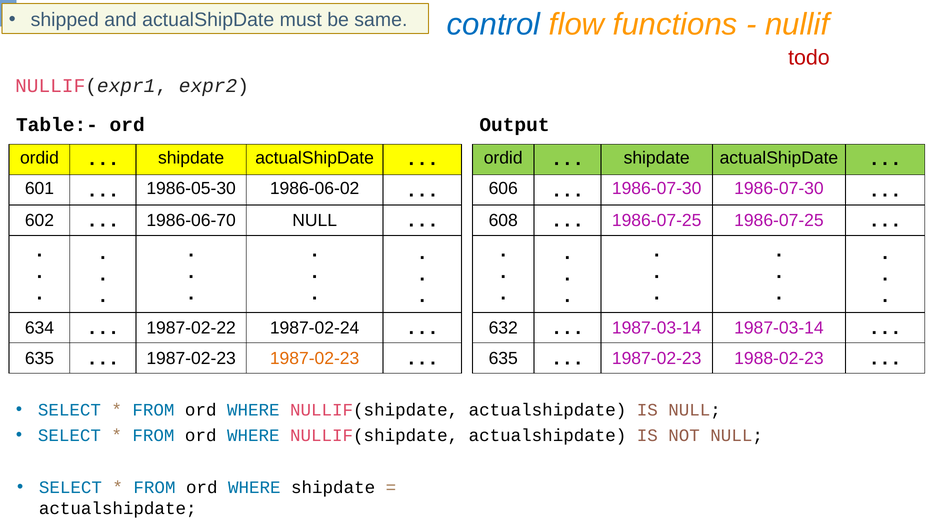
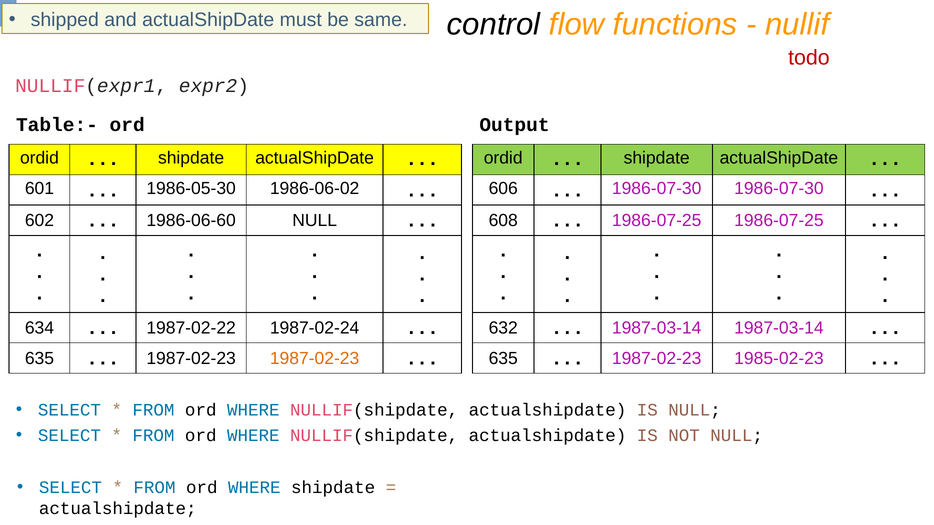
control colour: blue -> black
1986-06-70: 1986-06-70 -> 1986-06-60
1988-02-23: 1988-02-23 -> 1985-02-23
